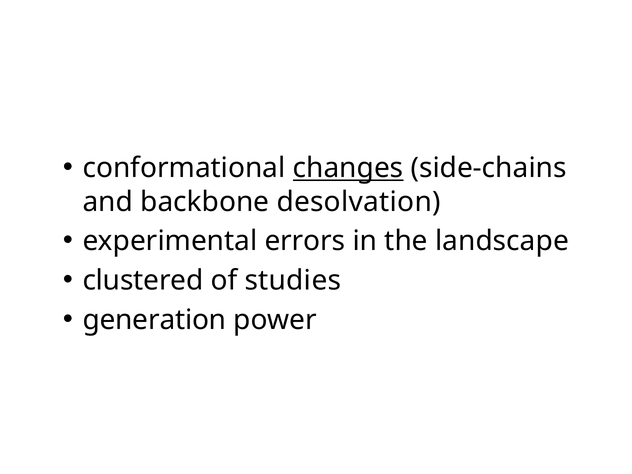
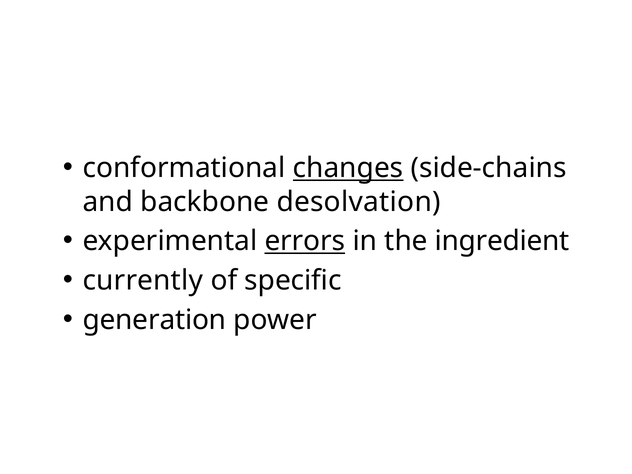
errors underline: none -> present
landscape: landscape -> ingredient
clustered: clustered -> currently
studies: studies -> specific
